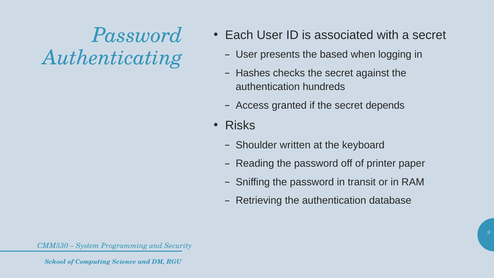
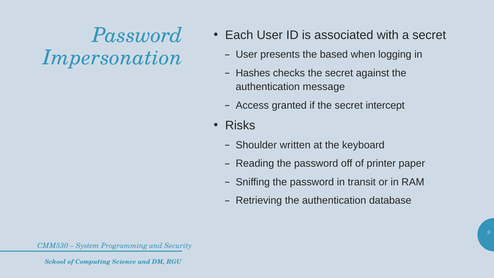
Authenticating: Authenticating -> Impersonation
hundreds: hundreds -> message
depends: depends -> intercept
